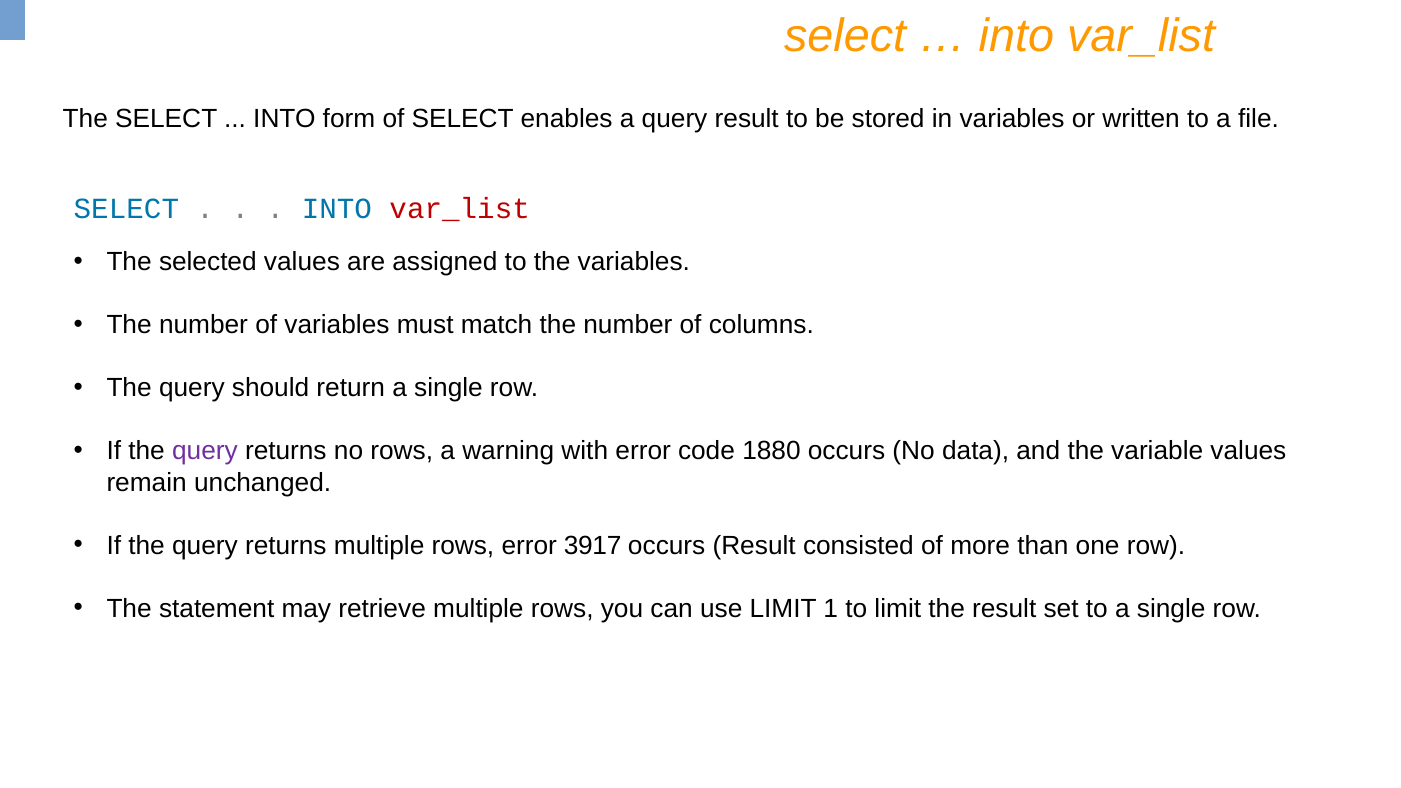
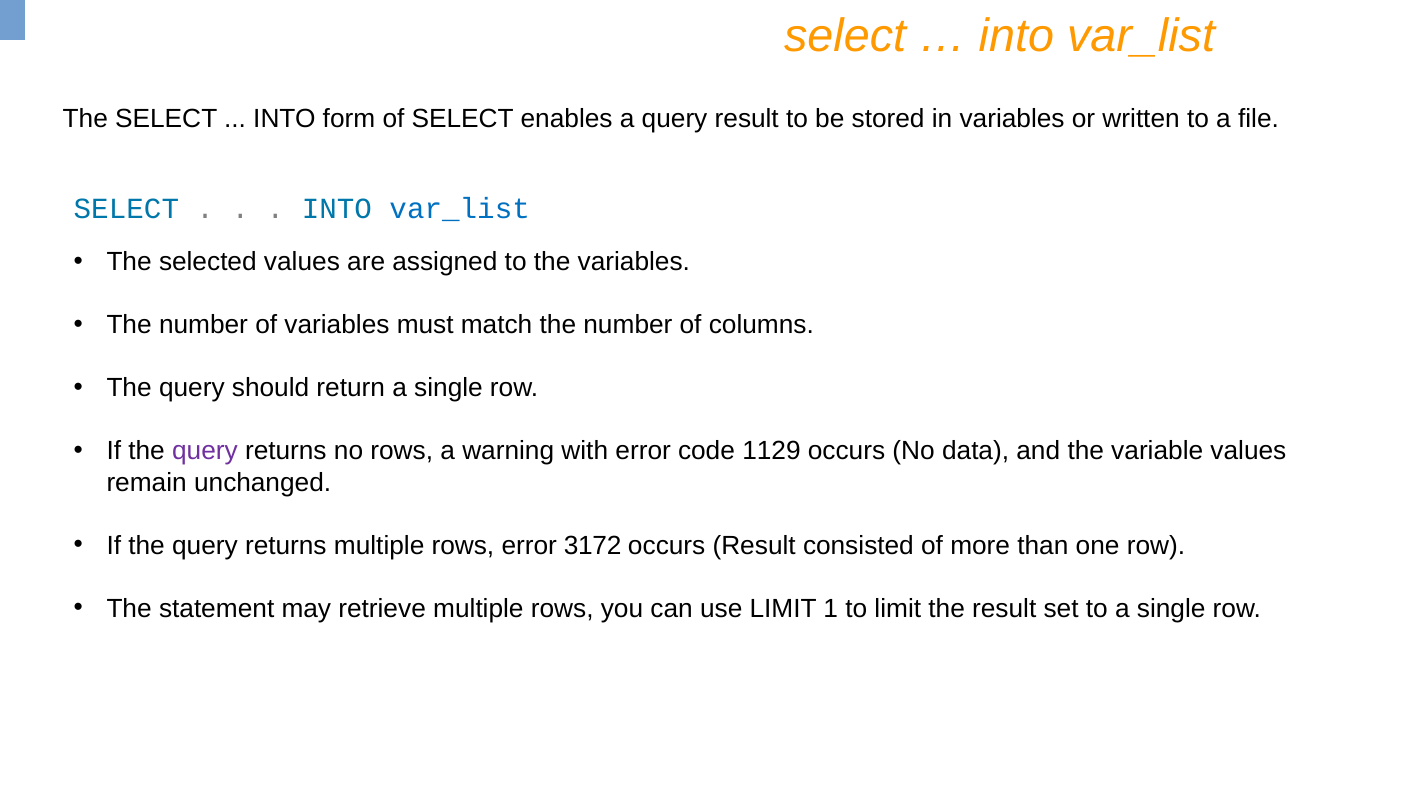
var_list at (460, 208) colour: red -> blue
1880: 1880 -> 1129
3917: 3917 -> 3172
